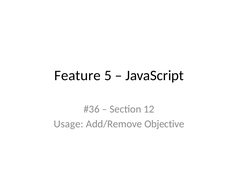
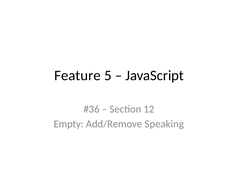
Usage: Usage -> Empty
Objective: Objective -> Speaking
